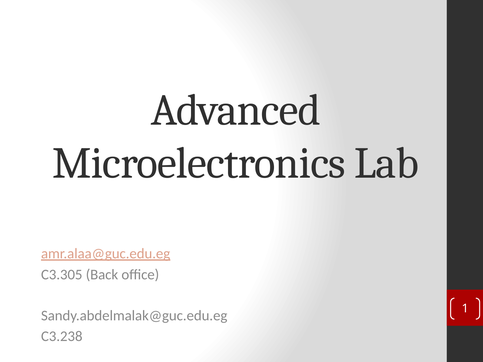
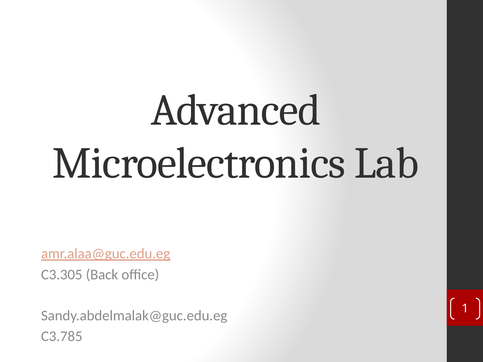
C3.238: C3.238 -> C3.785
